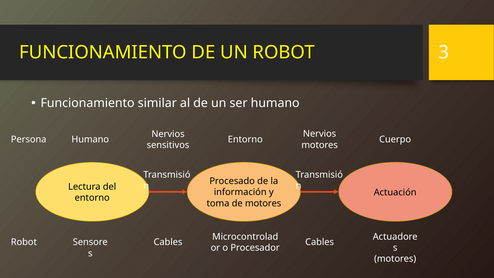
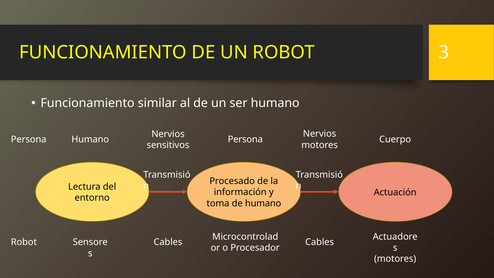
Entorno at (245, 139): Entorno -> Persona
de motores: motores -> humano
